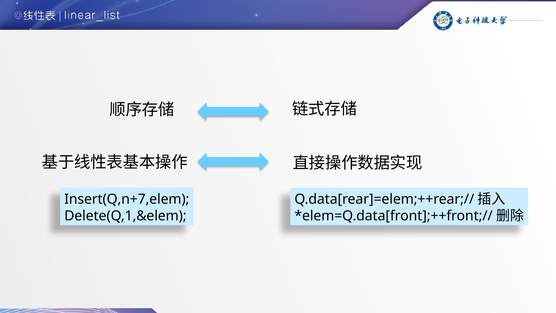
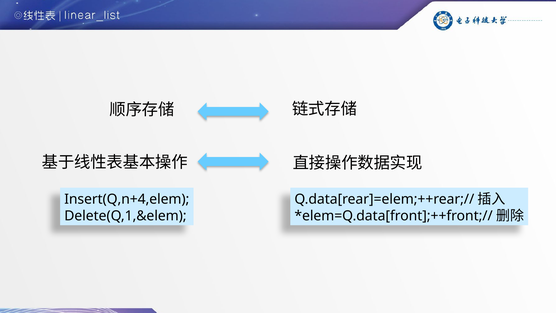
Insert(Q,n+7,elem: Insert(Q,n+7,elem -> Insert(Q,n+4,elem
